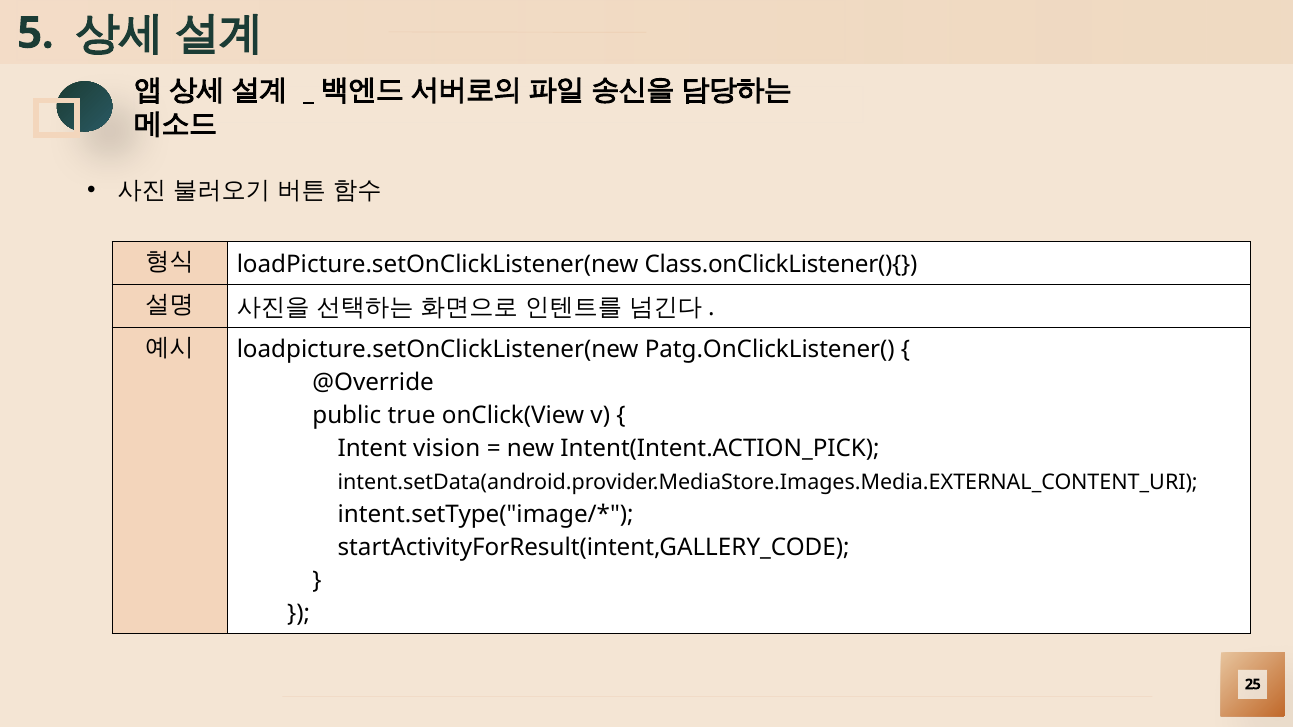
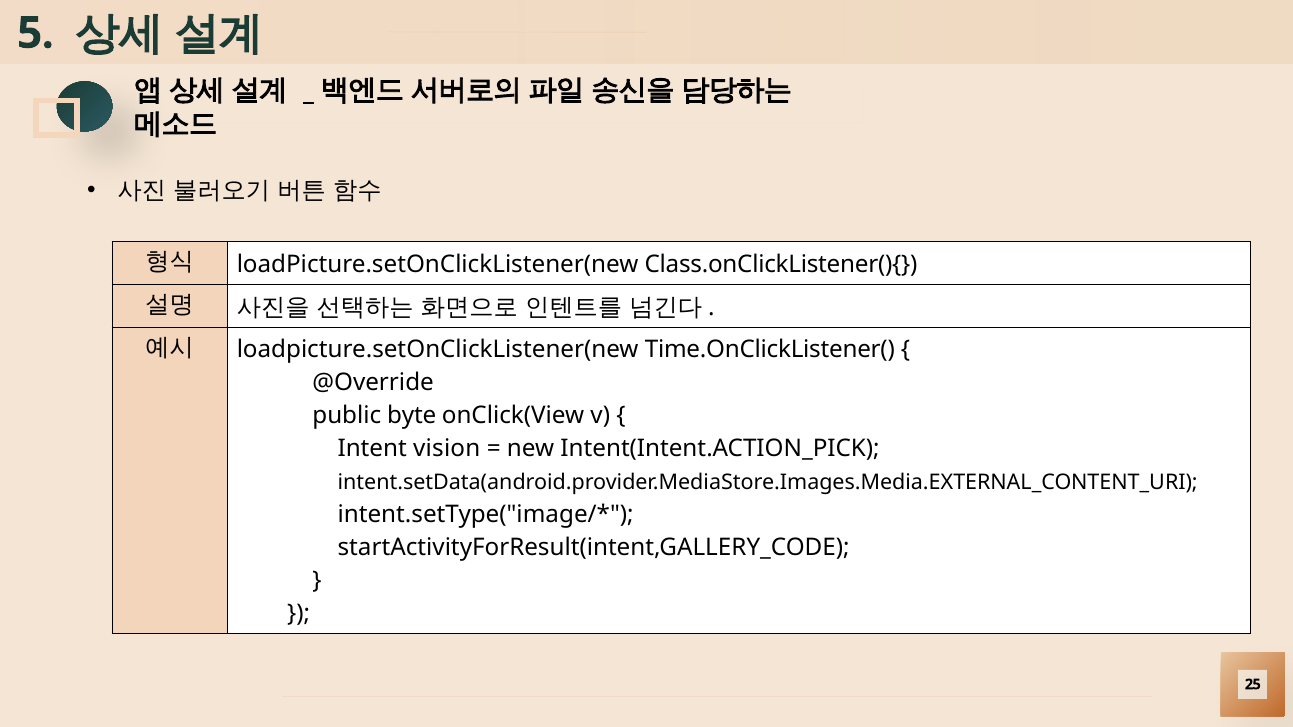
Patg.OnClickListener(: Patg.OnClickListener( -> Time.OnClickListener(
true: true -> byte
